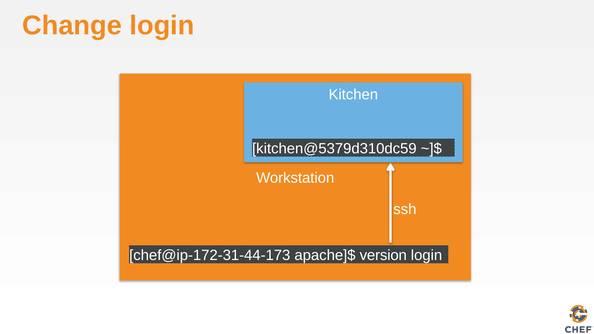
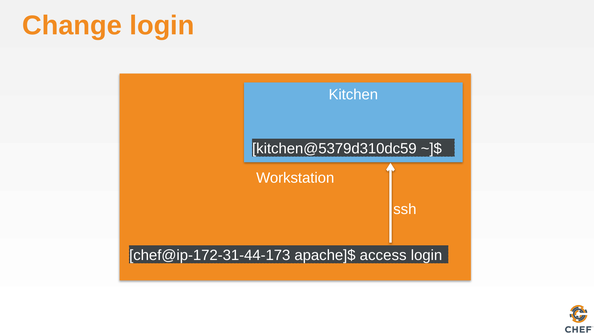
version: version -> access
